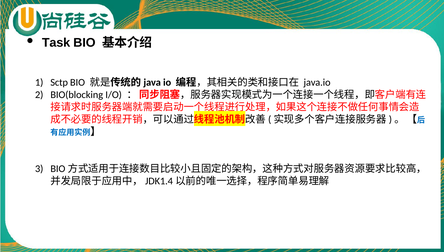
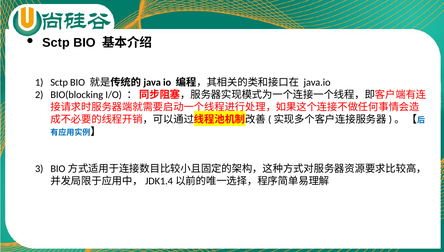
Task at (56, 43): Task -> Sctp
